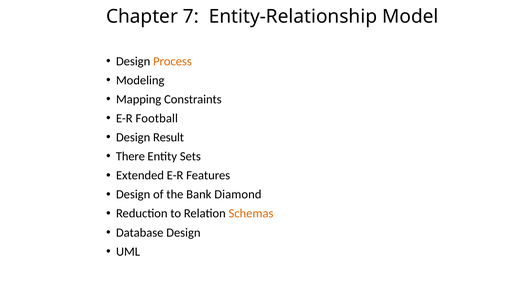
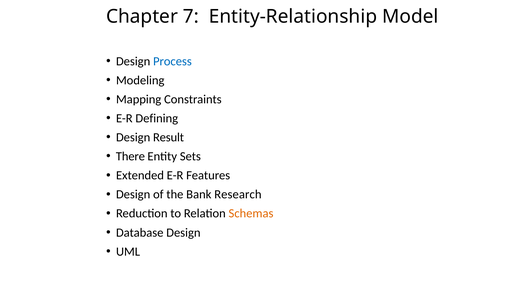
Process colour: orange -> blue
Football: Football -> Defining
Diamond: Diamond -> Research
